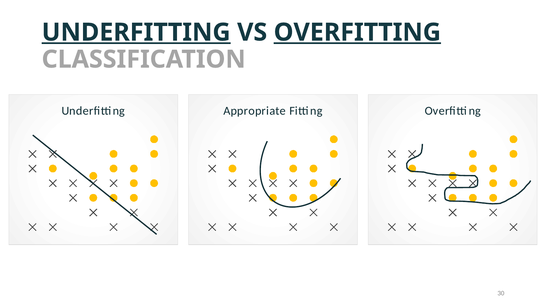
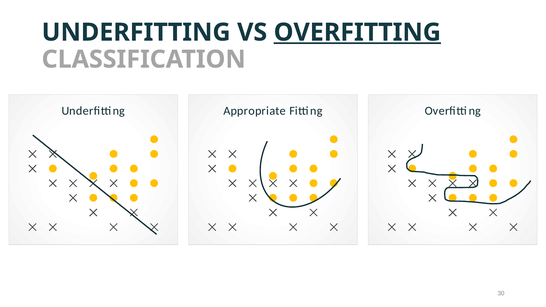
UNDERFITTING at (136, 32) underline: present -> none
